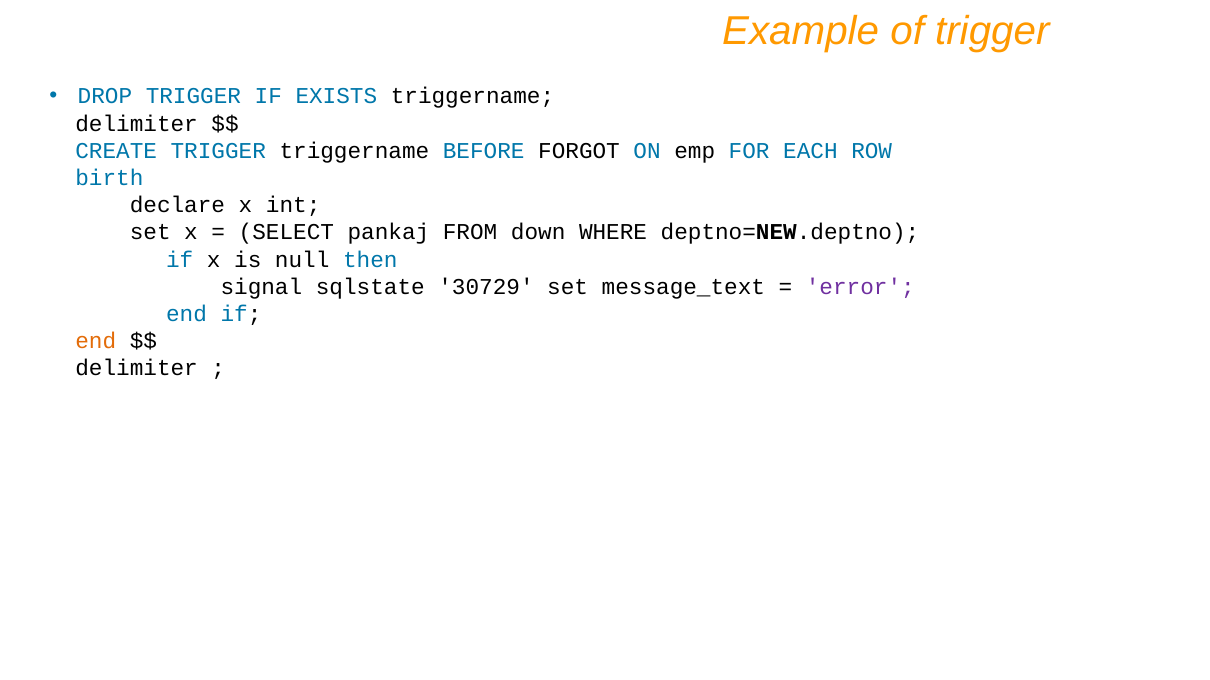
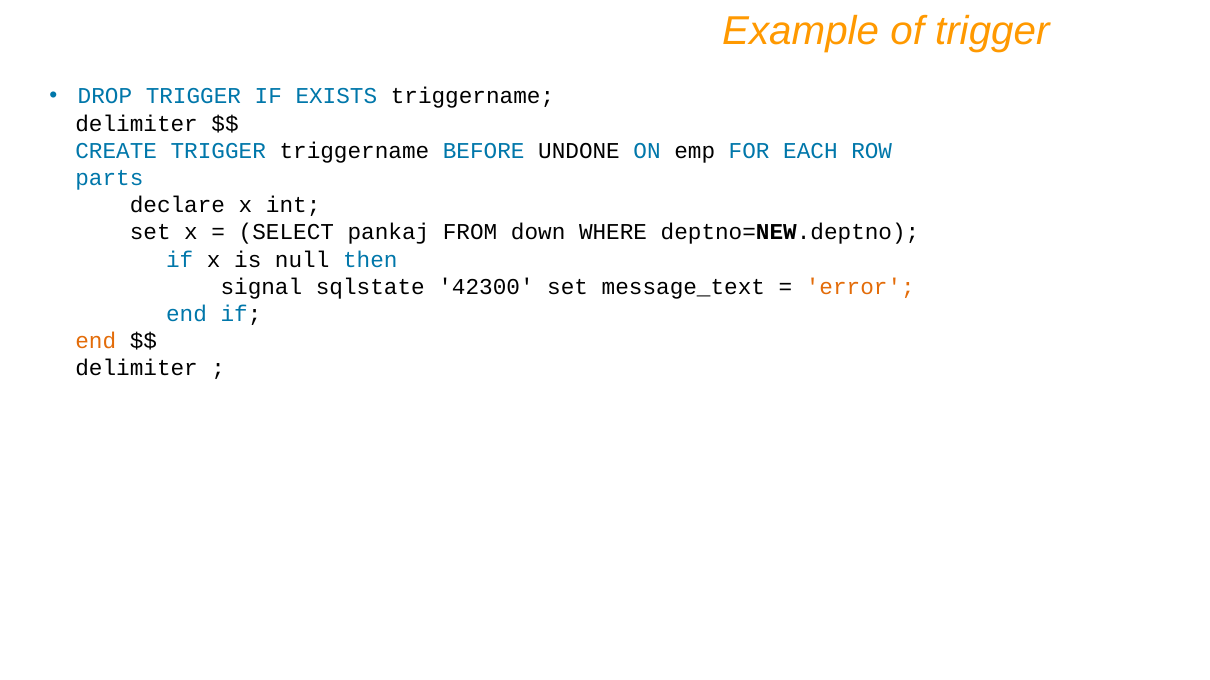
FORGOT: FORGOT -> UNDONE
birth: birth -> parts
30729: 30729 -> 42300
error colour: purple -> orange
